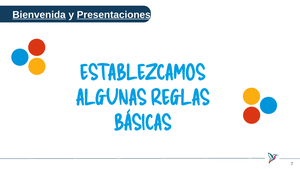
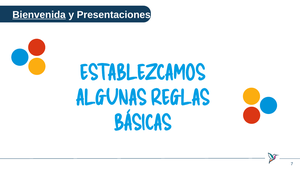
Presentaciones underline: present -> none
